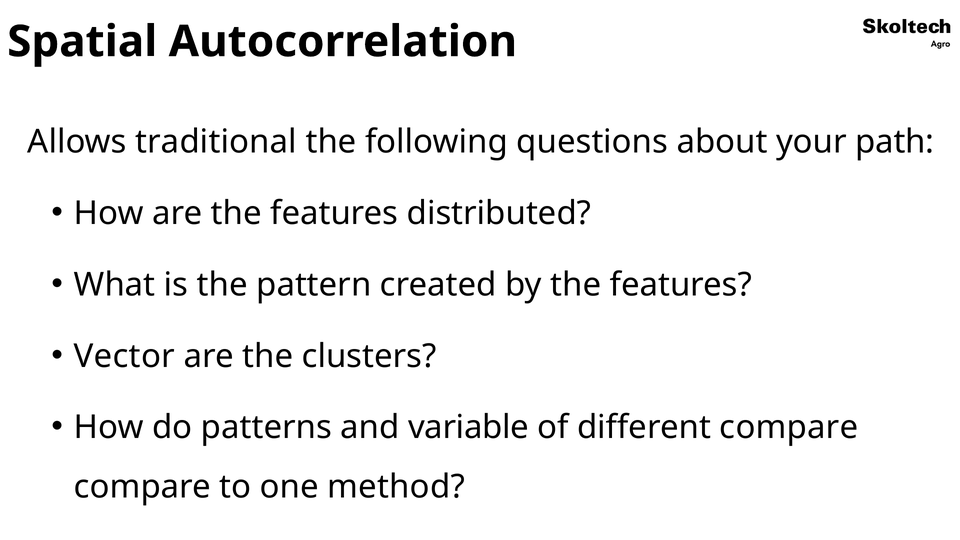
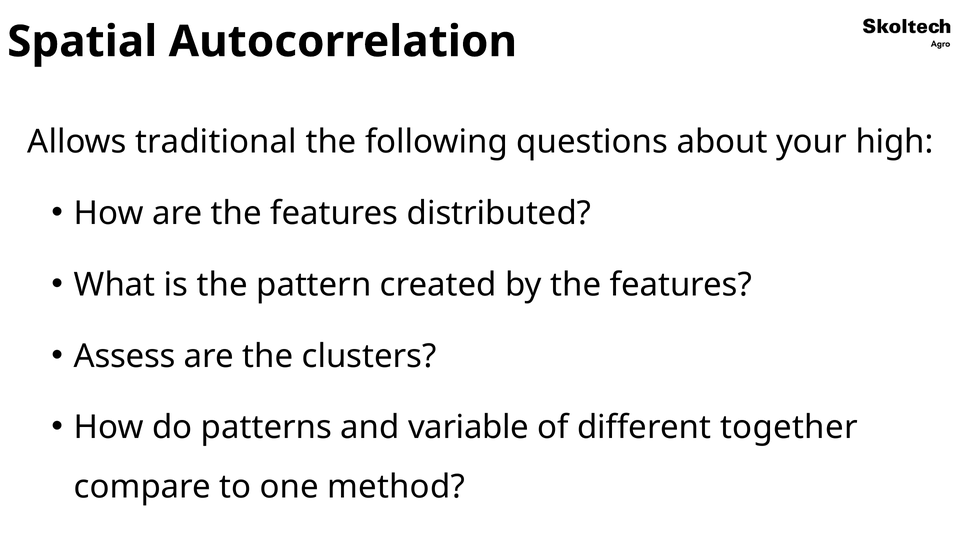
path: path -> high
Vector: Vector -> Assess
different compare: compare -> together
